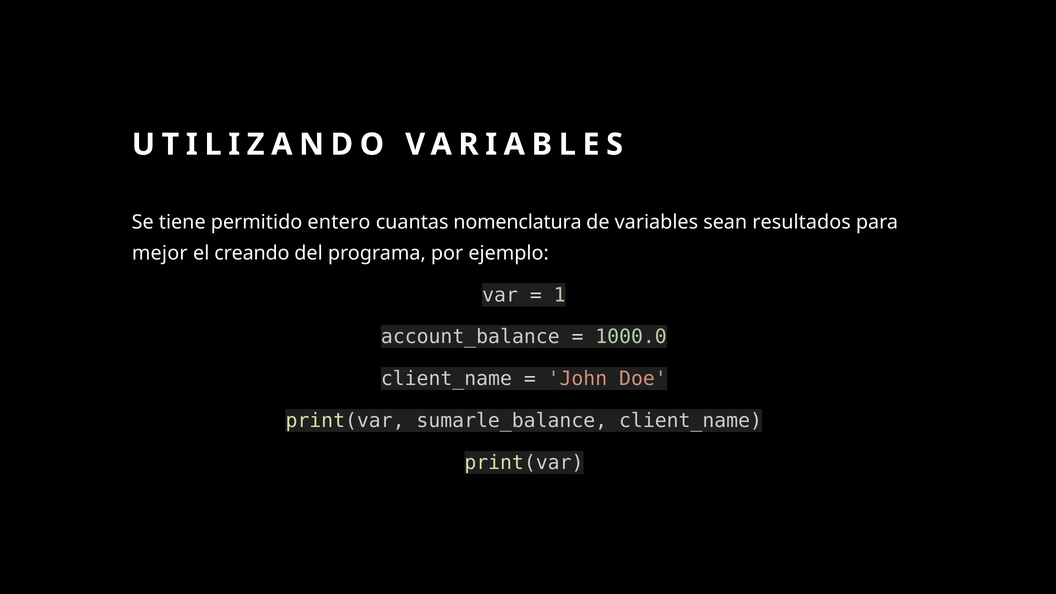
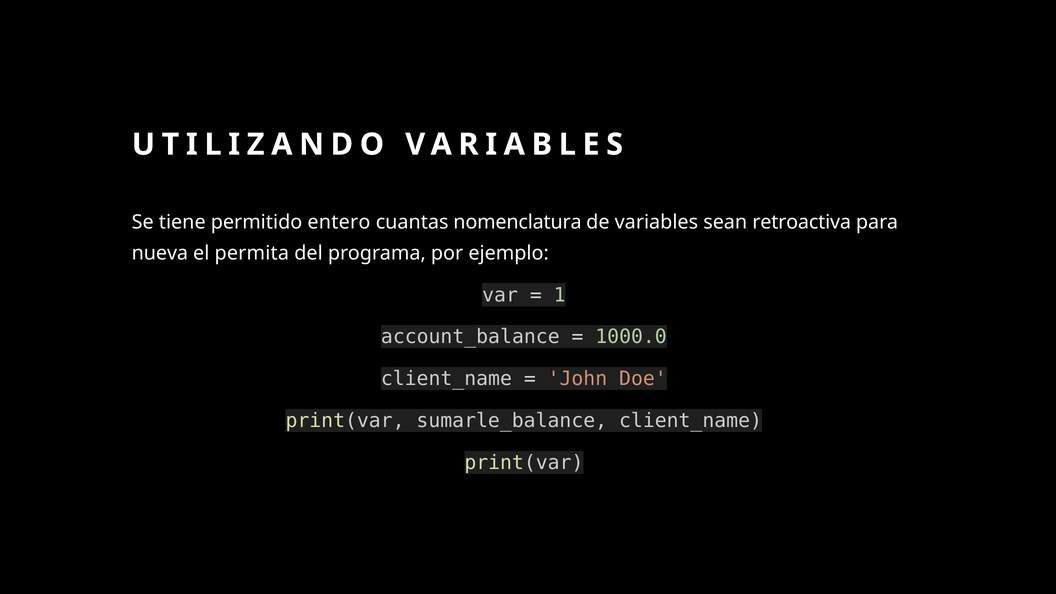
resultados: resultados -> retroactiva
mejor: mejor -> nueva
creando: creando -> permita
